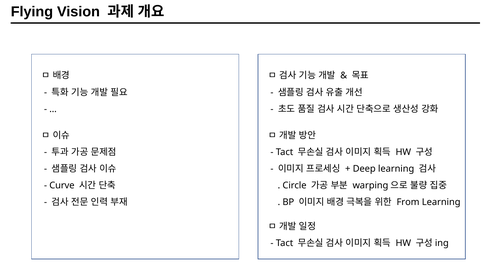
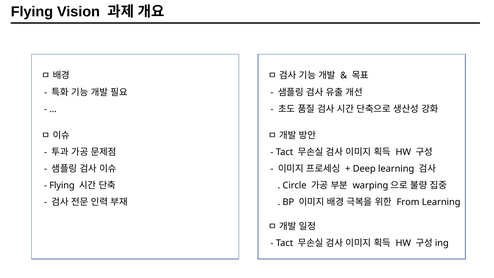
Curve at (62, 185): Curve -> Flying
